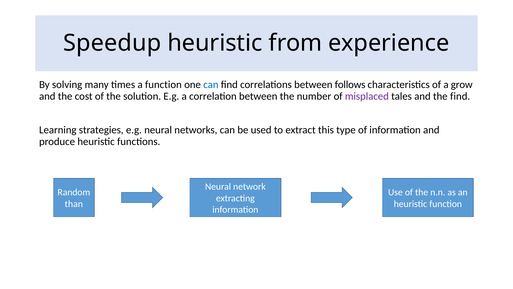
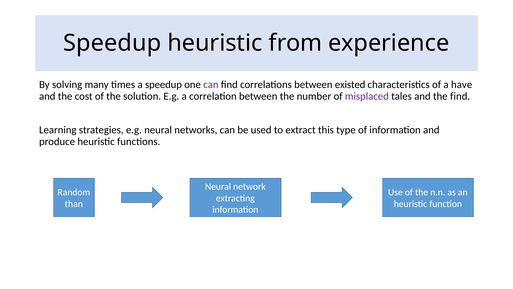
a function: function -> speedup
can at (211, 84) colour: blue -> purple
follows: follows -> existed
grow: grow -> have
